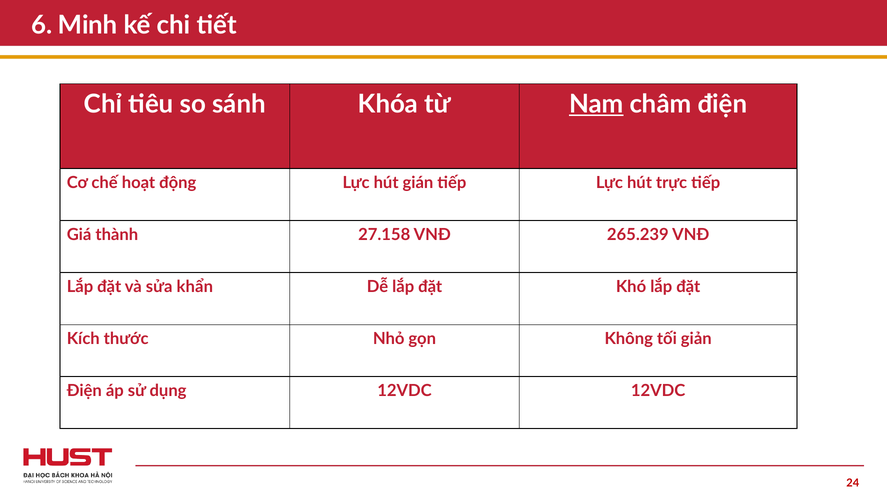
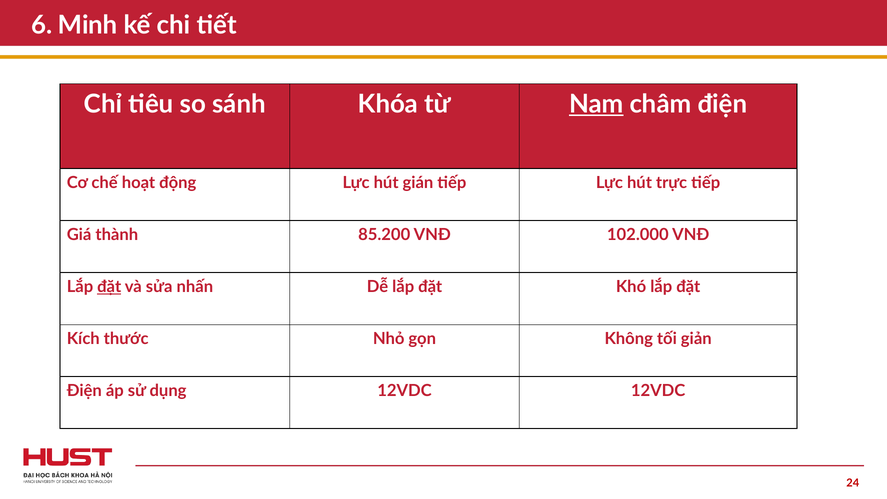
27.158: 27.158 -> 85.200
265.239: 265.239 -> 102.000
đặt at (109, 287) underline: none -> present
khẩn: khẩn -> nhấn
